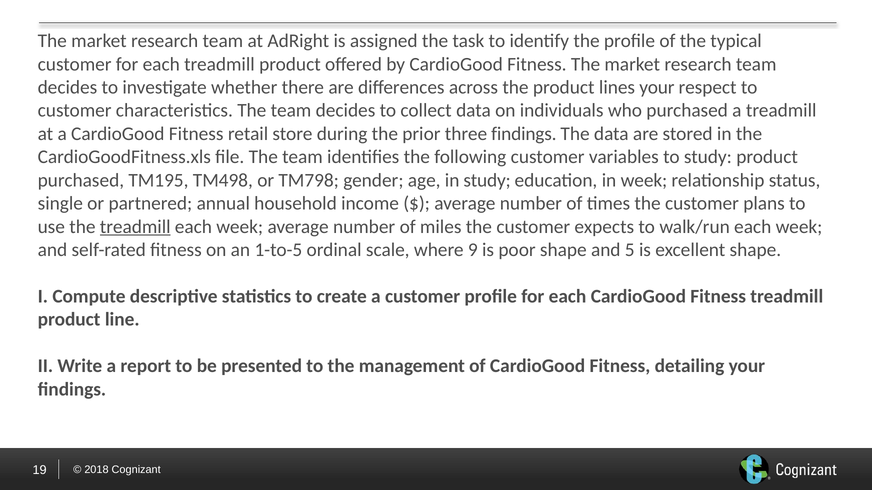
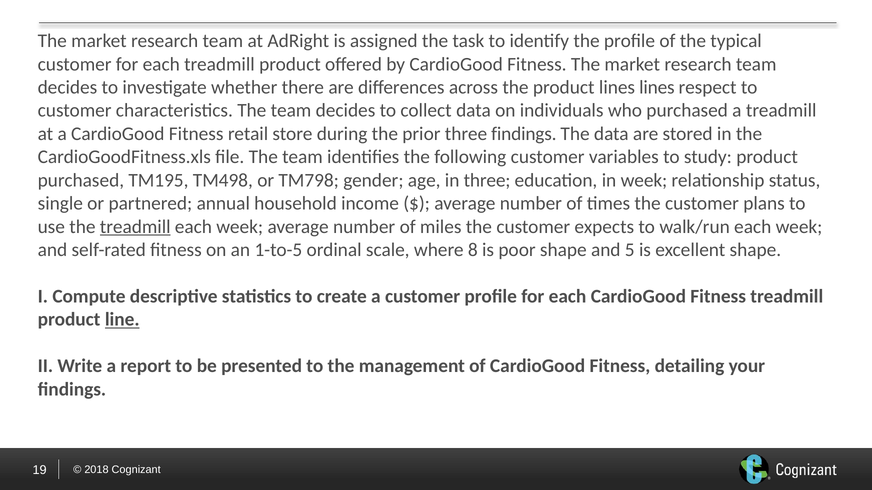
lines your: your -> lines
in study: study -> three
9: 9 -> 8
line underline: none -> present
